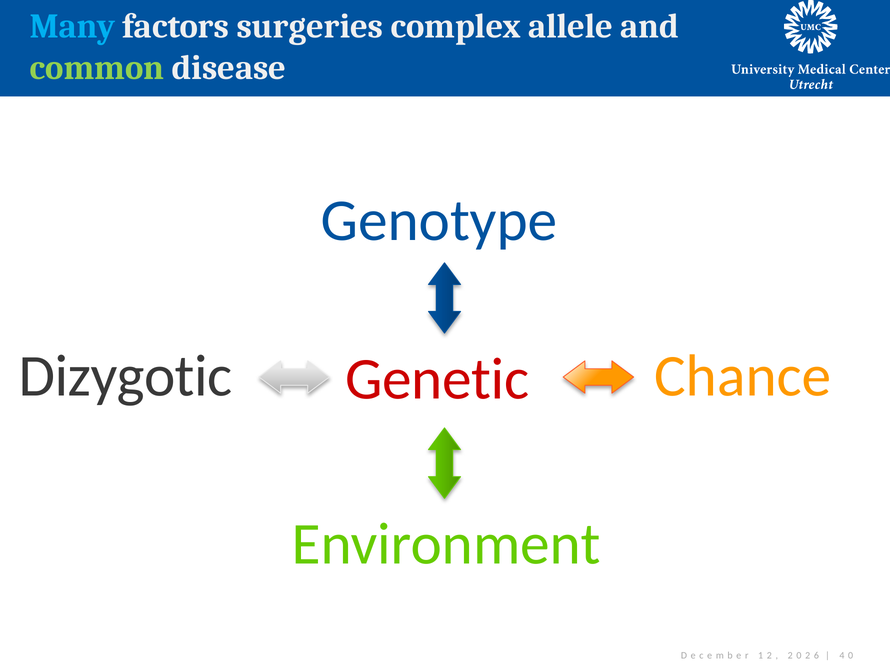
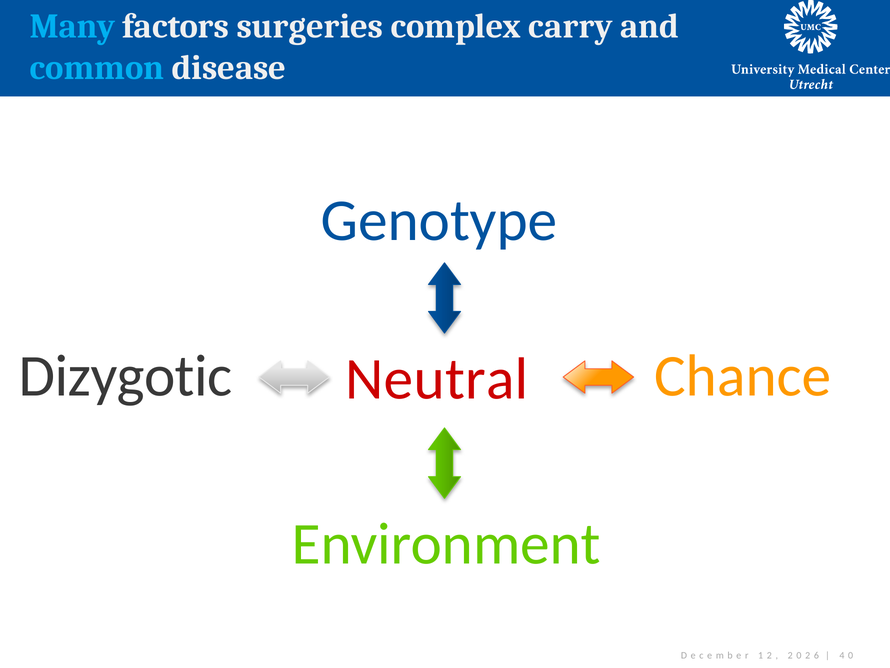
allele: allele -> carry
common colour: light green -> light blue
Genetic: Genetic -> Neutral
